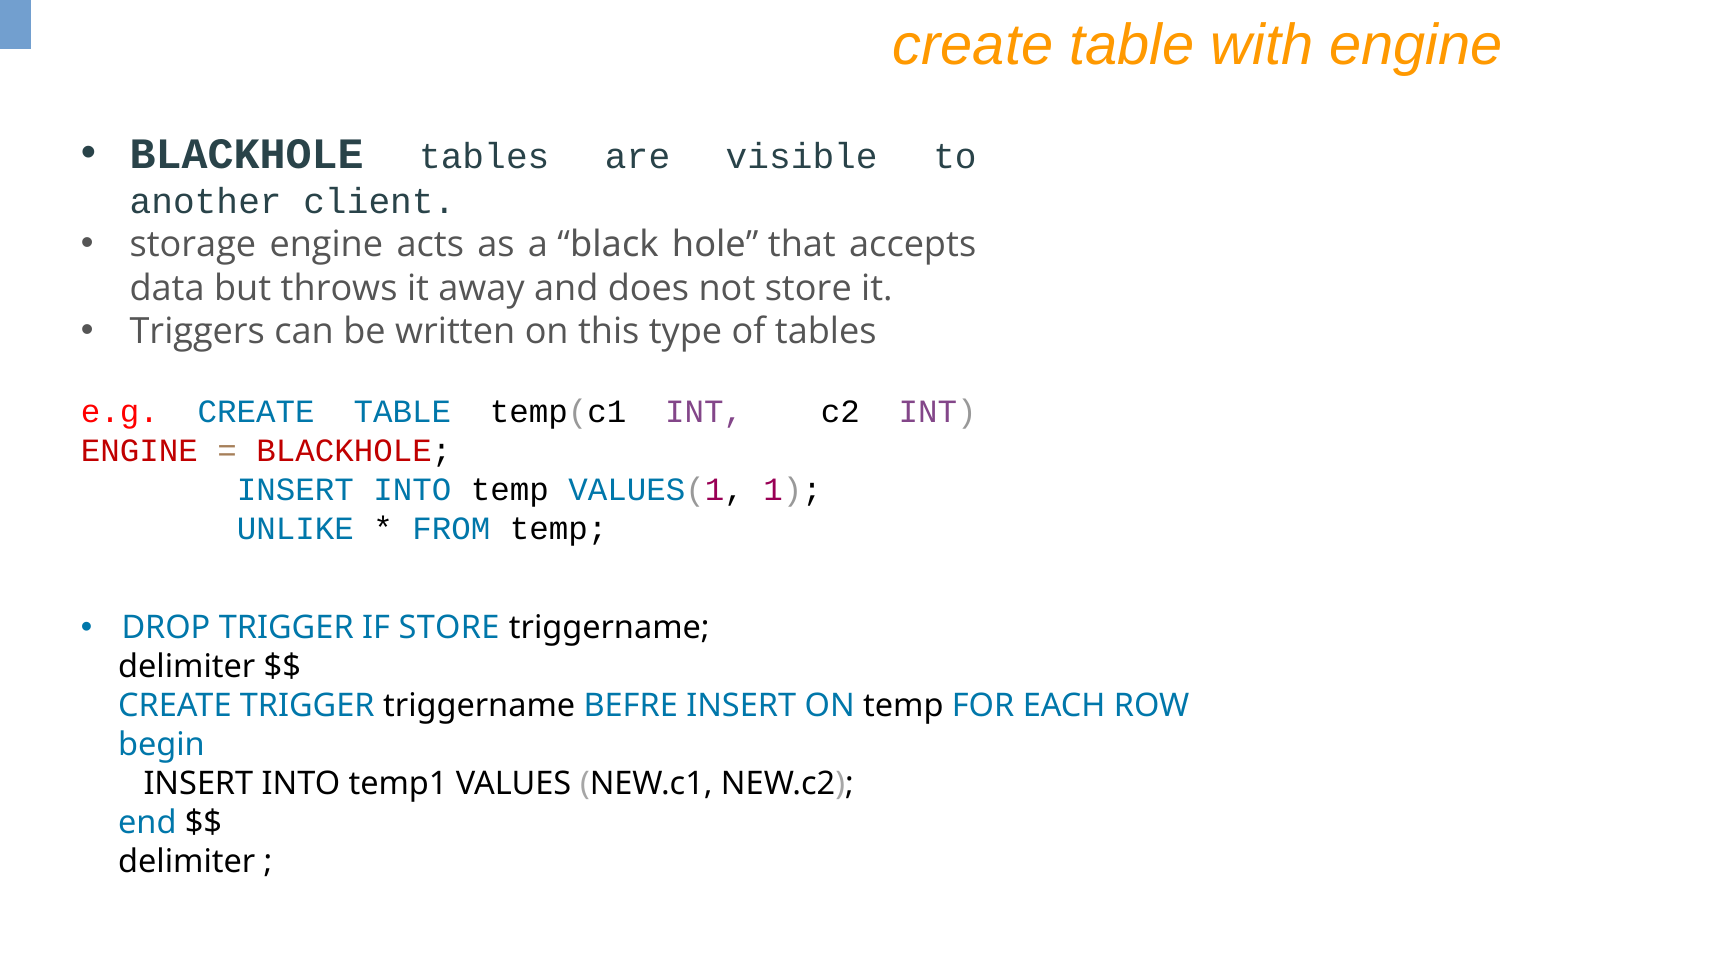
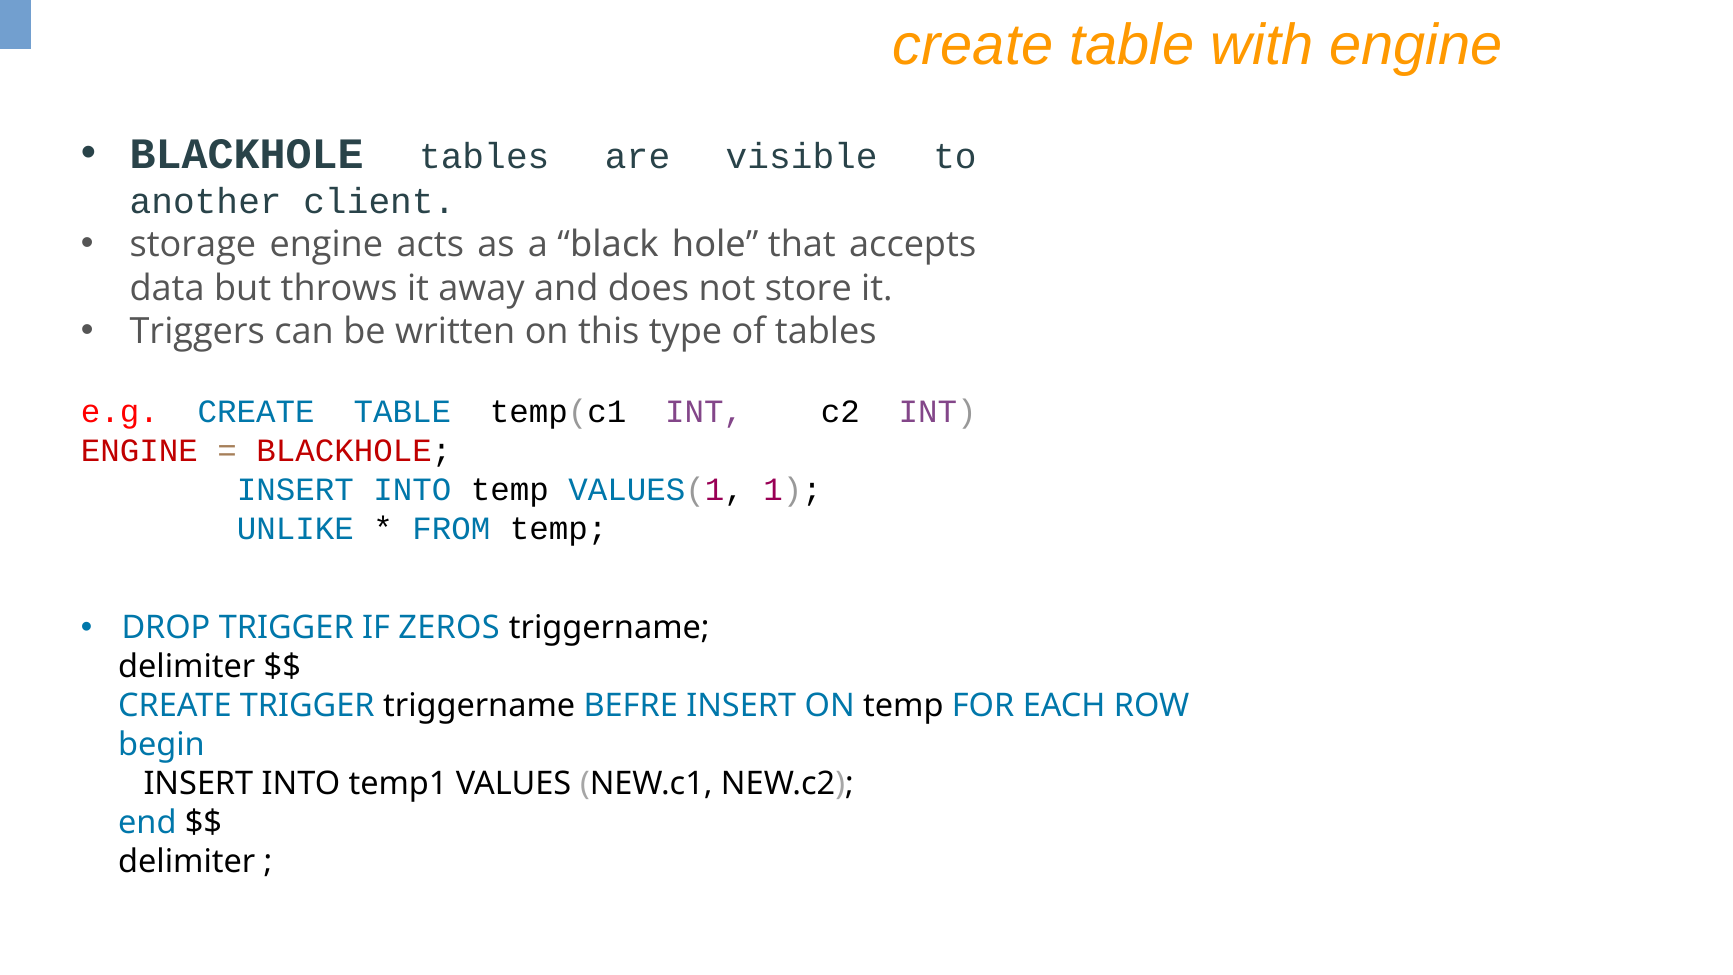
IF STORE: STORE -> ZEROS
